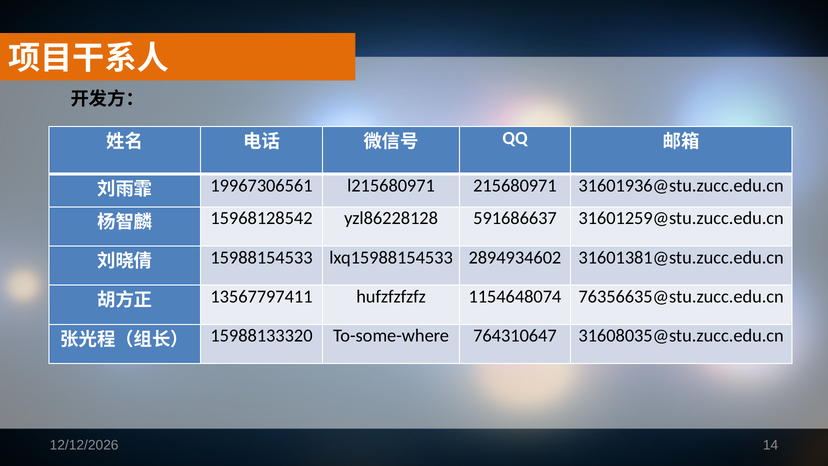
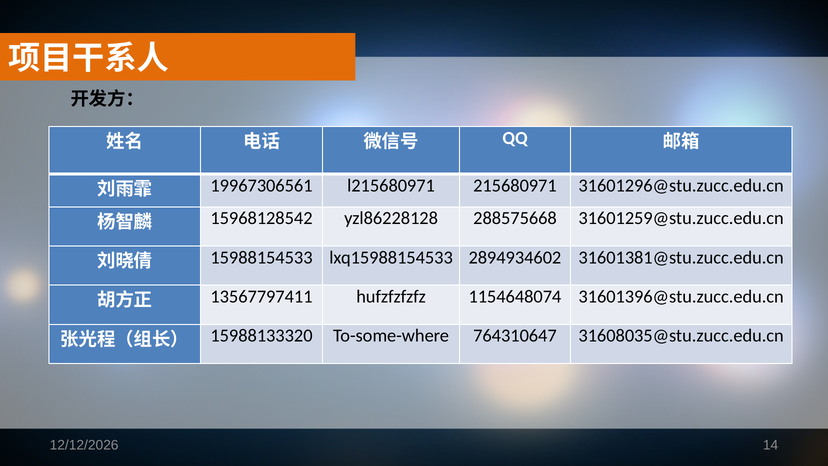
31601936@stu.zucc.edu.cn: 31601936@stu.zucc.edu.cn -> 31601296@stu.zucc.edu.cn
591686637: 591686637 -> 288575668
76356635@stu.zucc.edu.cn: 76356635@stu.zucc.edu.cn -> 31601396@stu.zucc.edu.cn
